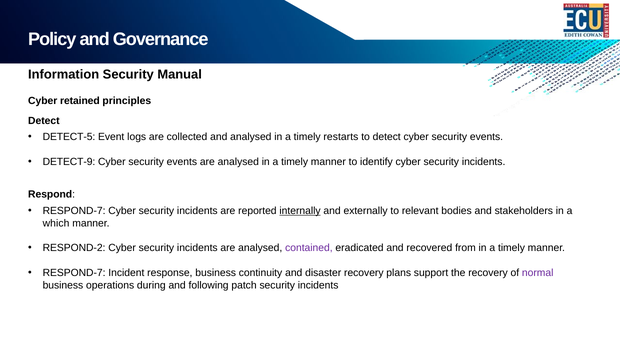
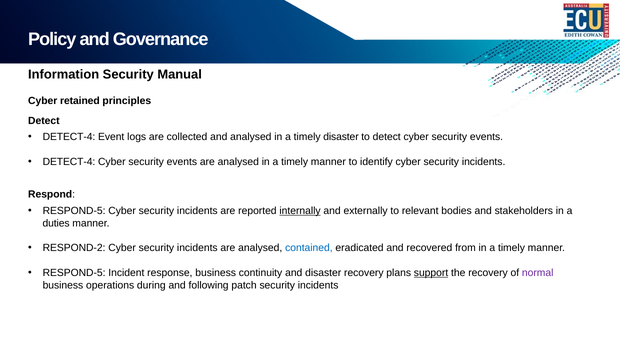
DETECT-5 at (69, 137): DETECT-5 -> DETECT-4
timely restarts: restarts -> disaster
DETECT-9 at (69, 162): DETECT-9 -> DETECT-4
RESPOND-7 at (74, 211): RESPOND-7 -> RESPOND-5
which: which -> duties
contained colour: purple -> blue
RESPOND-7 at (74, 273): RESPOND-7 -> RESPOND-5
support underline: none -> present
